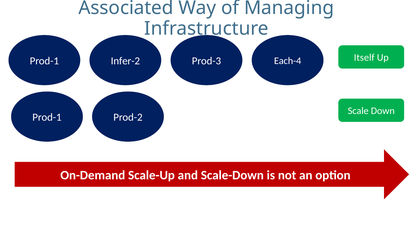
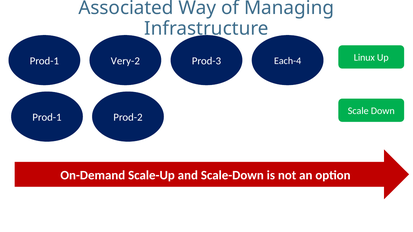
Itself: Itself -> Linux
Infer-2: Infer-2 -> Very-2
